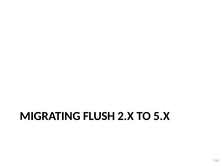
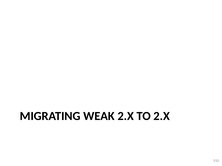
FLUSH: FLUSH -> WEAK
TO 5.X: 5.X -> 2.X
